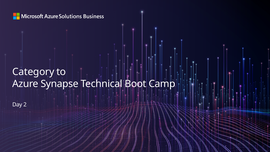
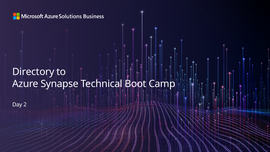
Category: Category -> Directory
